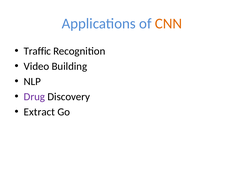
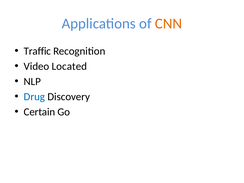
Building: Building -> Located
Drug colour: purple -> blue
Extract: Extract -> Certain
